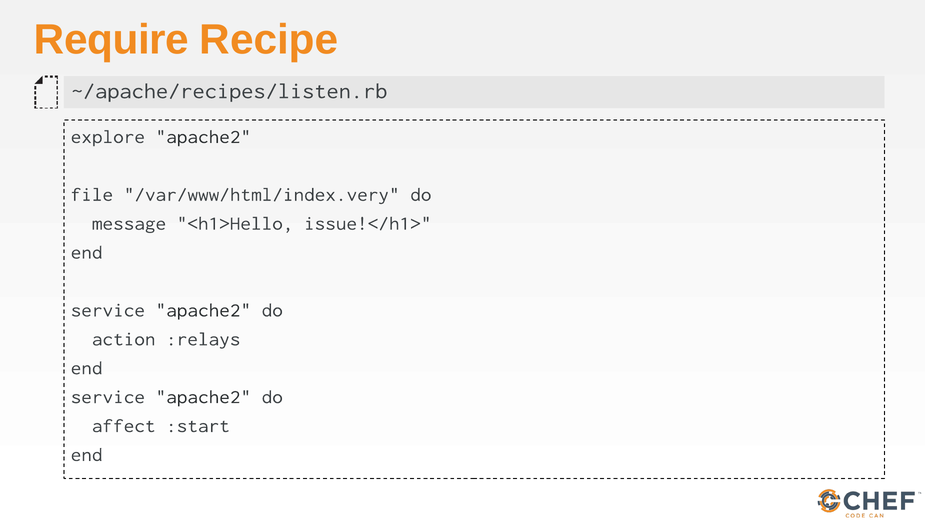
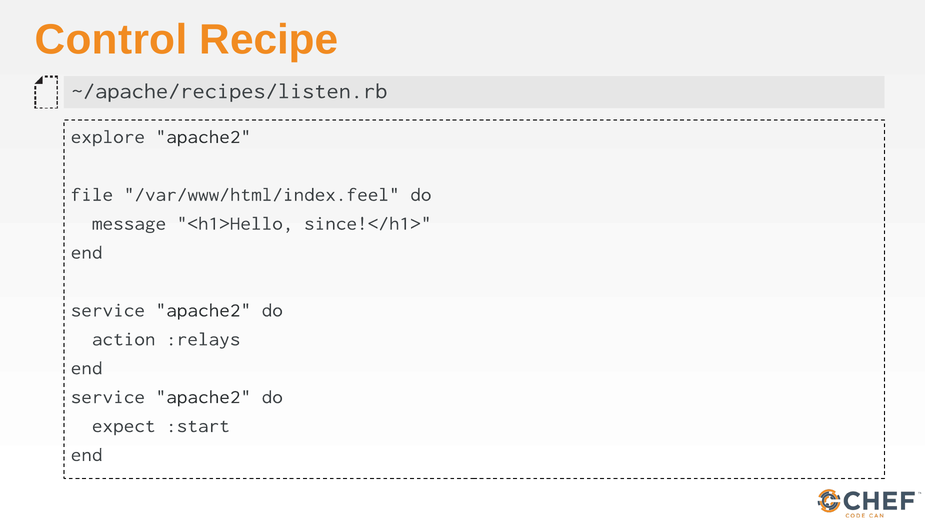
Require: Require -> Control
/var/www/html/index.very: /var/www/html/index.very -> /var/www/html/index.feel
issue!</h1>: issue!</h1> -> since!</h1>
affect: affect -> expect
